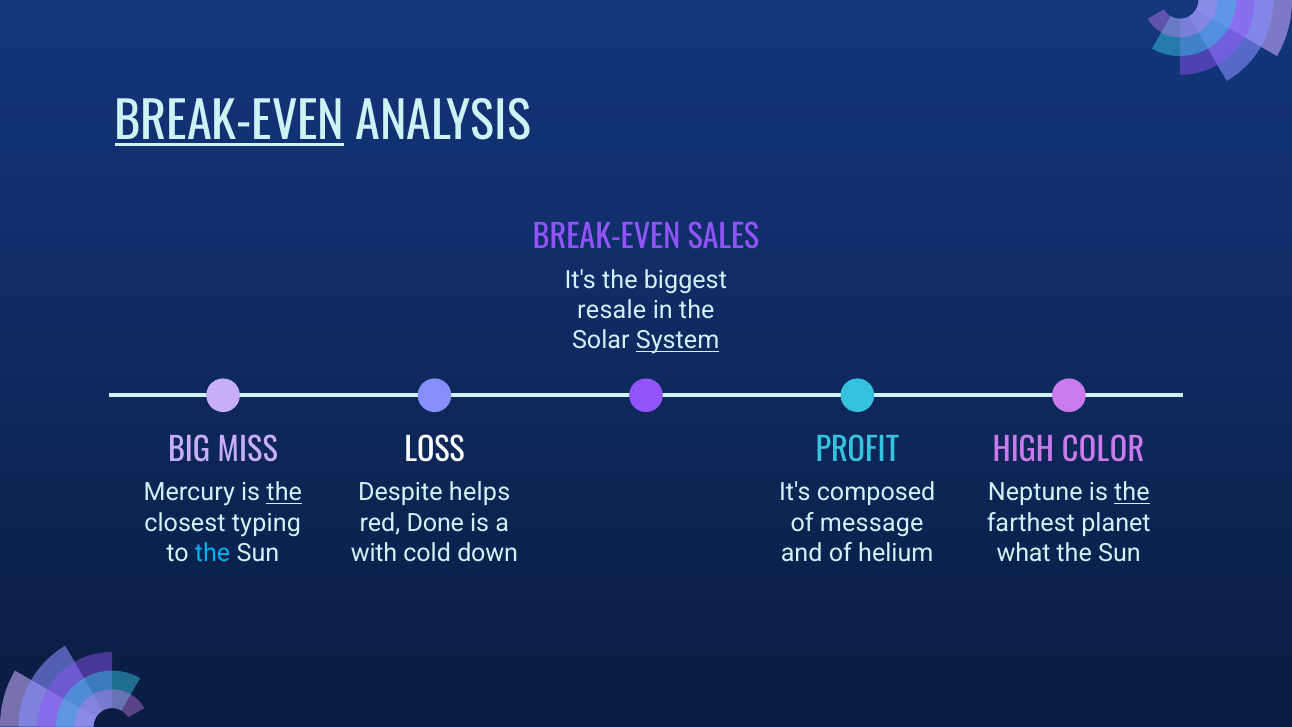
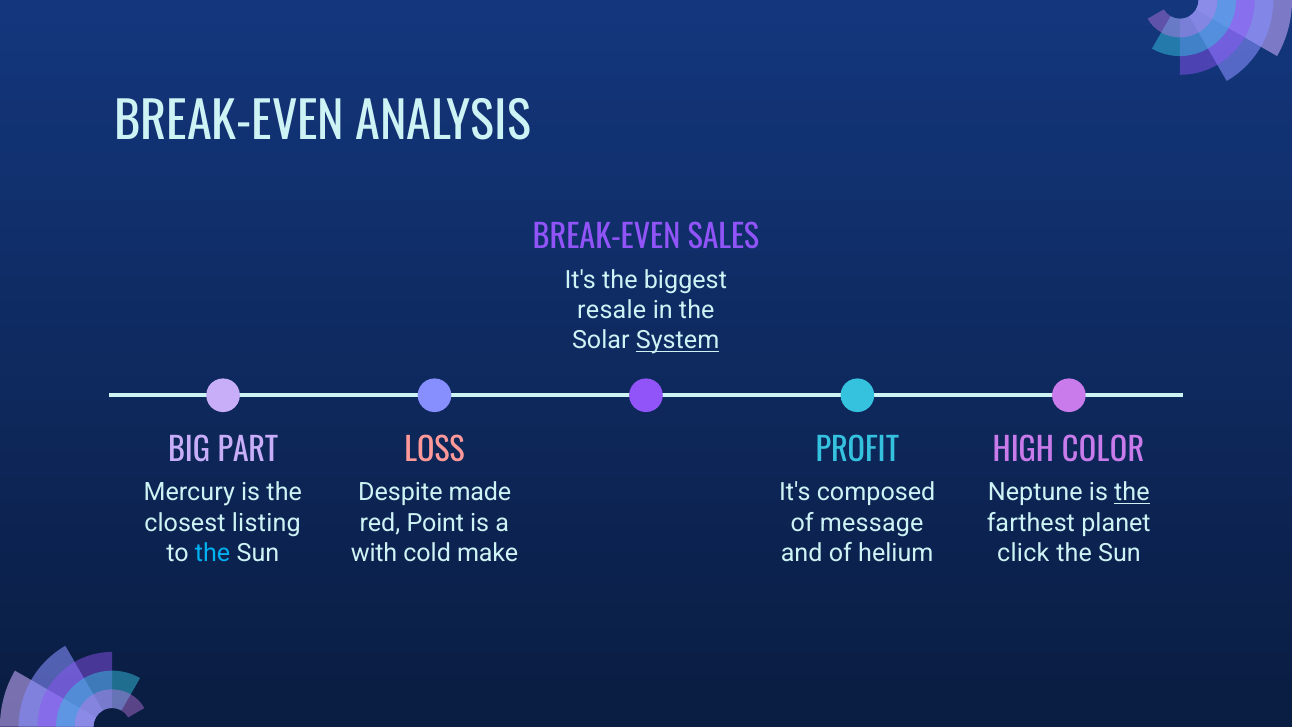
BREAK-EVEN at (229, 123) underline: present -> none
MISS: MISS -> PART
LOSS colour: white -> pink
the at (284, 492) underline: present -> none
helps: helps -> made
typing: typing -> listing
Done: Done -> Point
down: down -> make
what: what -> click
